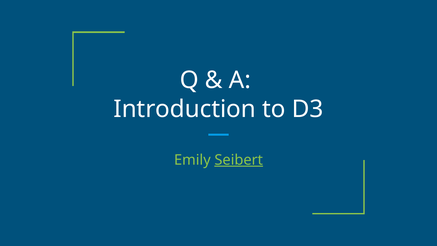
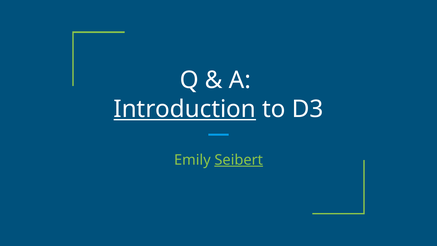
Introduction underline: none -> present
